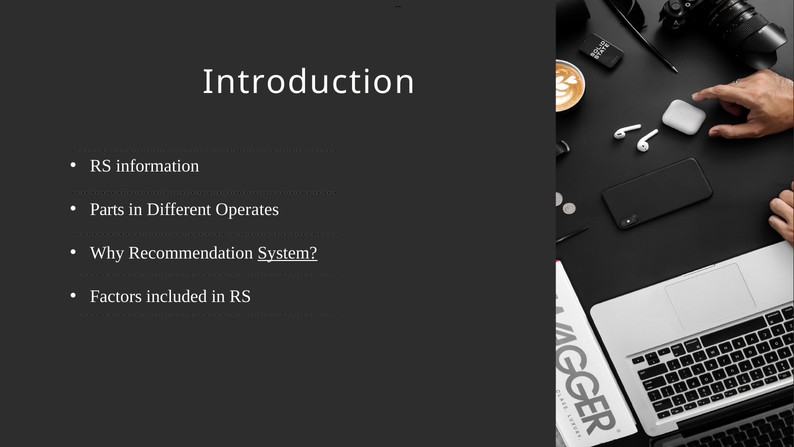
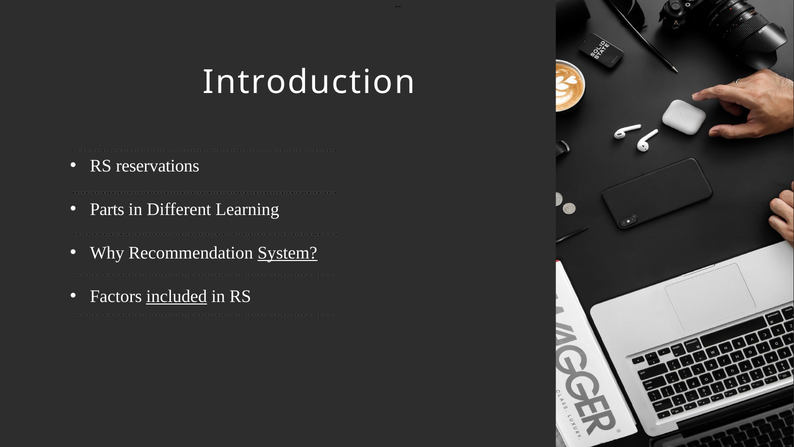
information: information -> reservations
Operates: Operates -> Learning
included underline: none -> present
